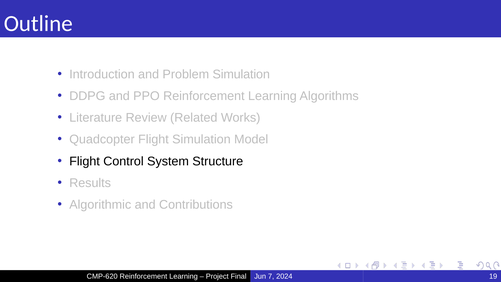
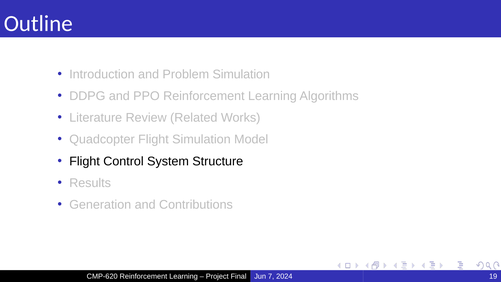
Algorithmic: Algorithmic -> Generation
